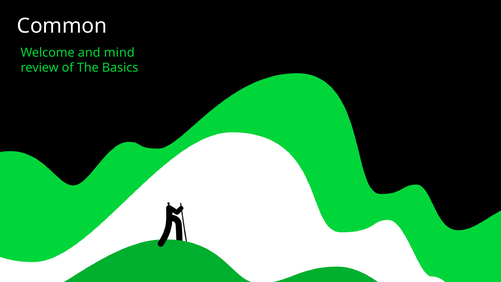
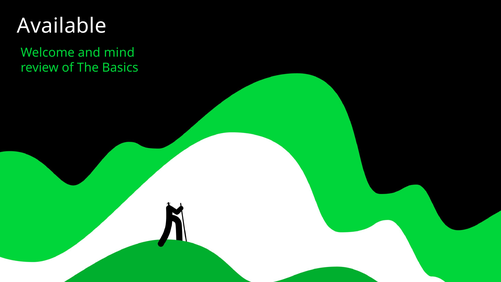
Common: Common -> Available
